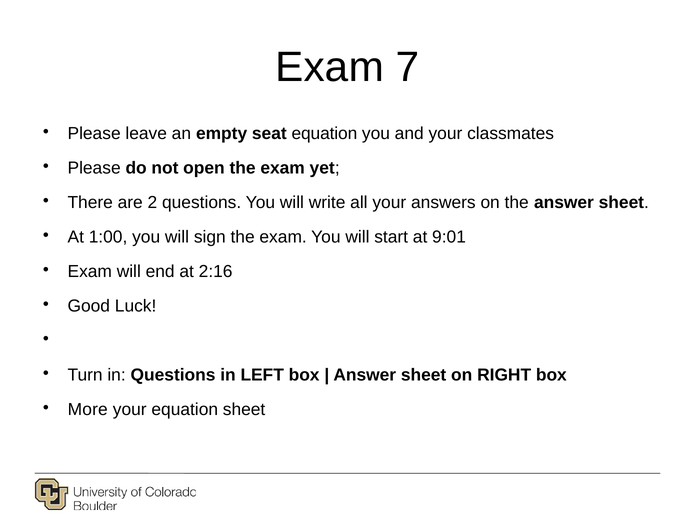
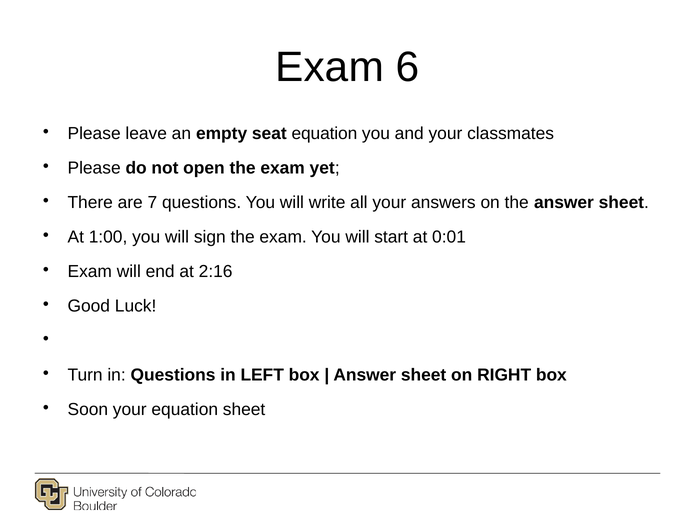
7: 7 -> 6
2: 2 -> 7
9:01: 9:01 -> 0:01
More: More -> Soon
